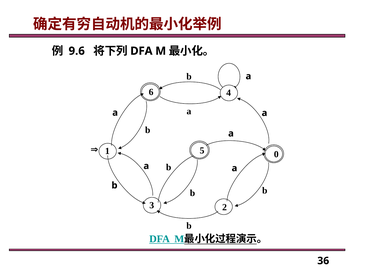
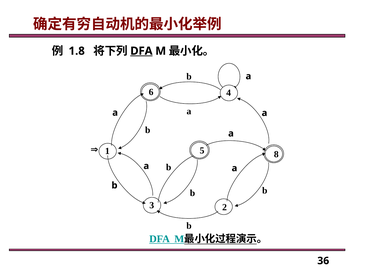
9.6: 9.6 -> 1.8
DFA at (141, 51) underline: none -> present
0: 0 -> 8
